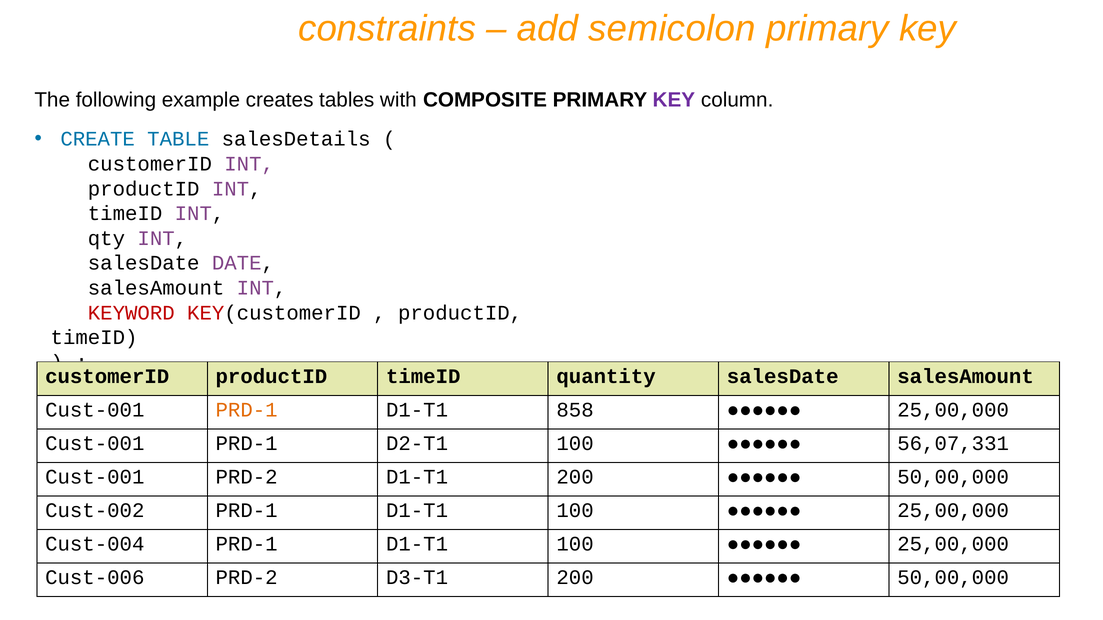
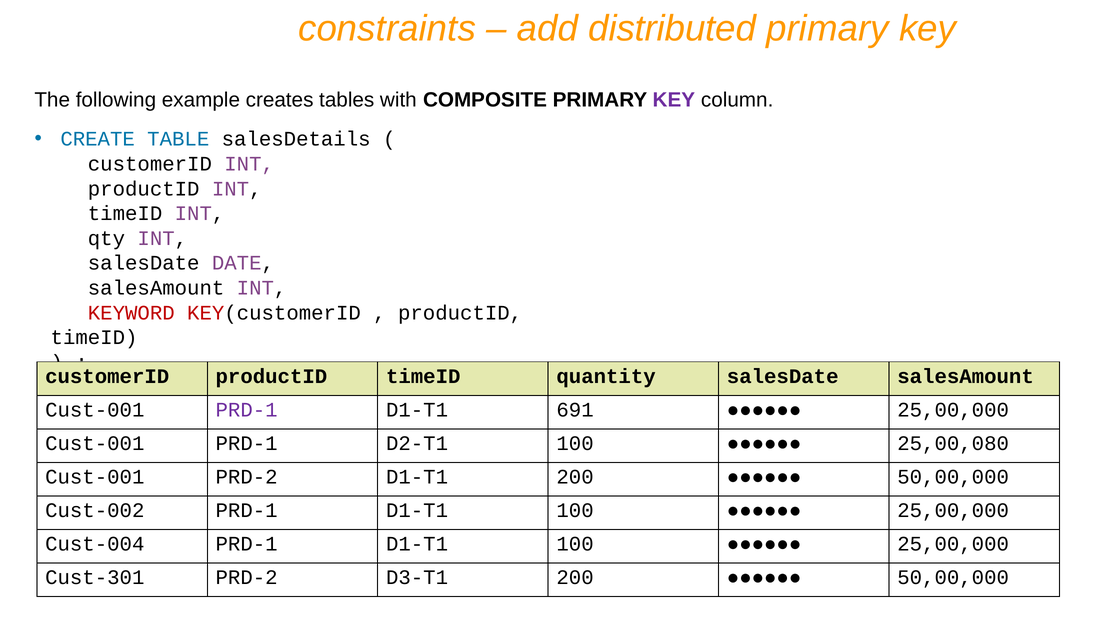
semicolon: semicolon -> distributed
PRD-1 at (247, 410) colour: orange -> purple
858: 858 -> 691
56,07,331: 56,07,331 -> 25,00,080
Cust-006: Cust-006 -> Cust-301
